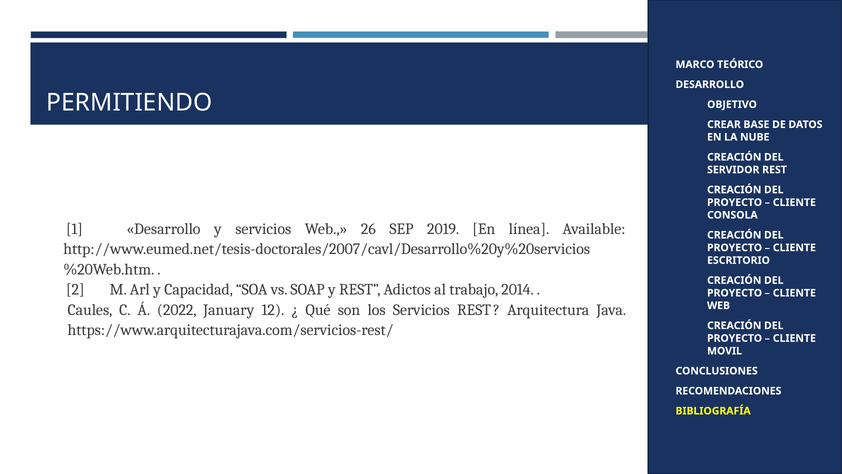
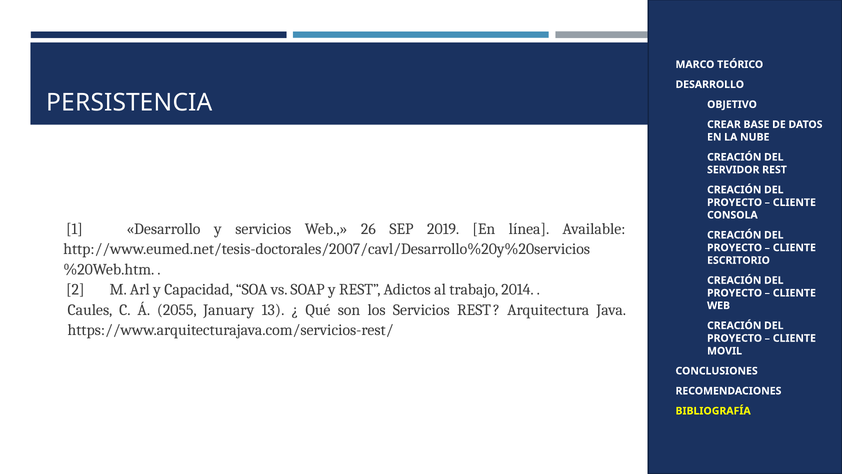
PERMITIENDO: PERMITIENDO -> PERSISTENCIA
2022: 2022 -> 2055
12: 12 -> 13
